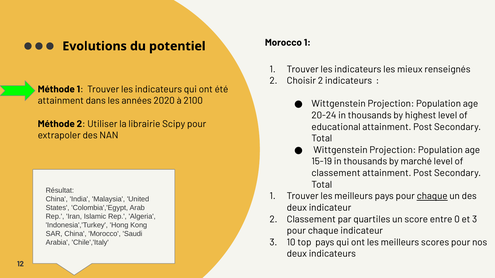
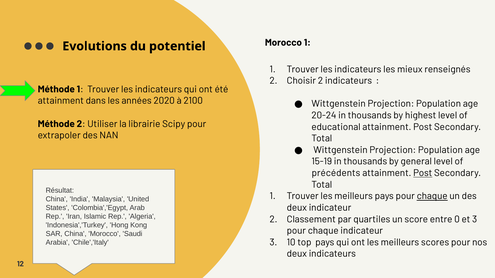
marché: marché -> general
classement at (336, 173): classement -> précédents
Post at (423, 173) underline: none -> present
